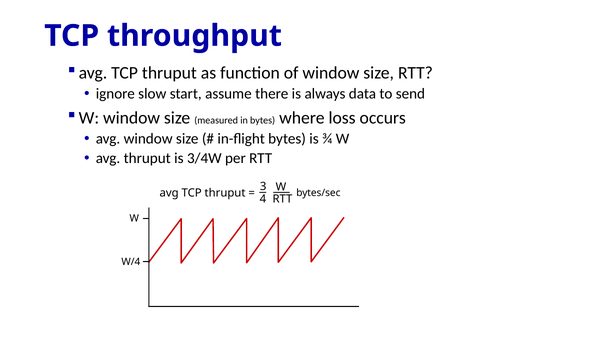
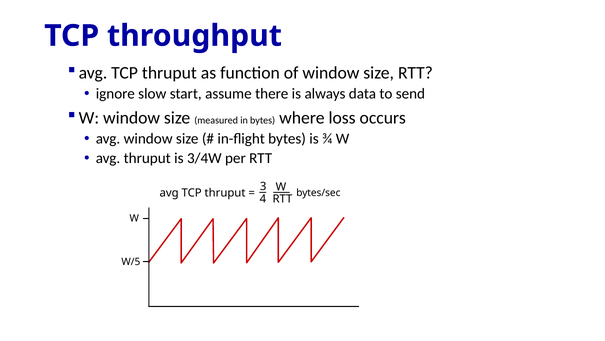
W/4: W/4 -> W/5
